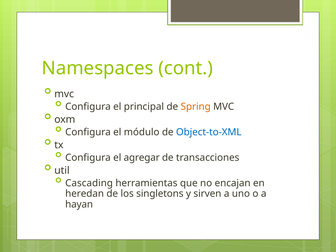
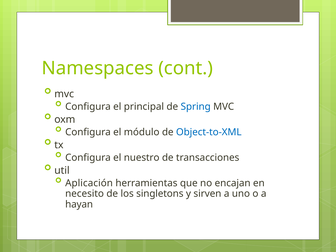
Spring colour: orange -> blue
agregar: agregar -> nuestro
Cascading: Cascading -> Aplicación
heredan: heredan -> necesito
